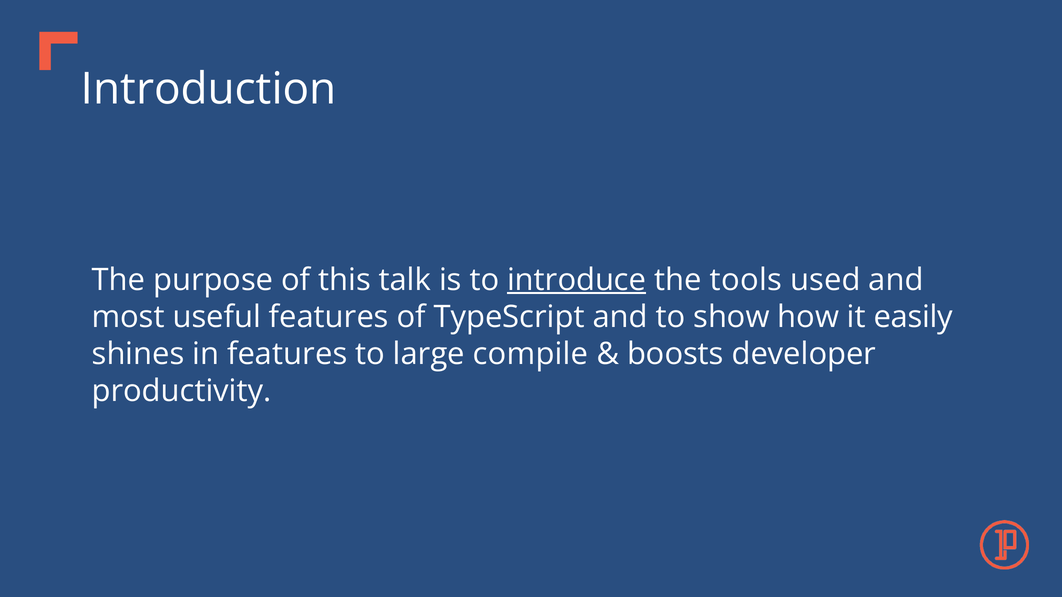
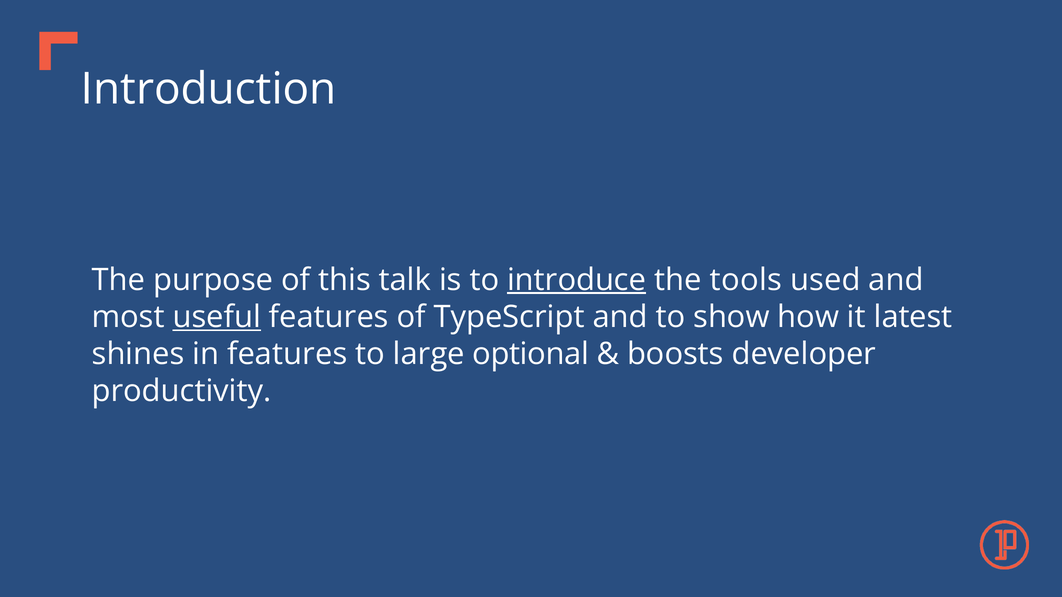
useful underline: none -> present
easily: easily -> latest
compile: compile -> optional
